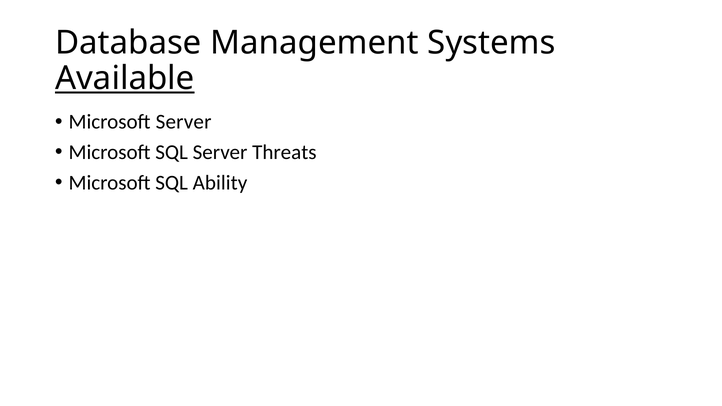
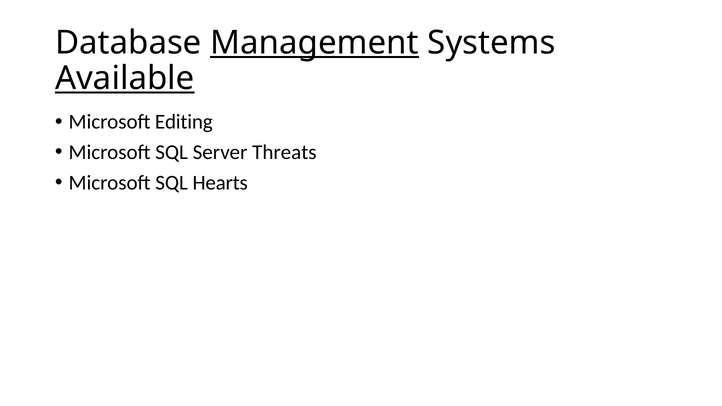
Management underline: none -> present
Microsoft Server: Server -> Editing
Ability: Ability -> Hearts
